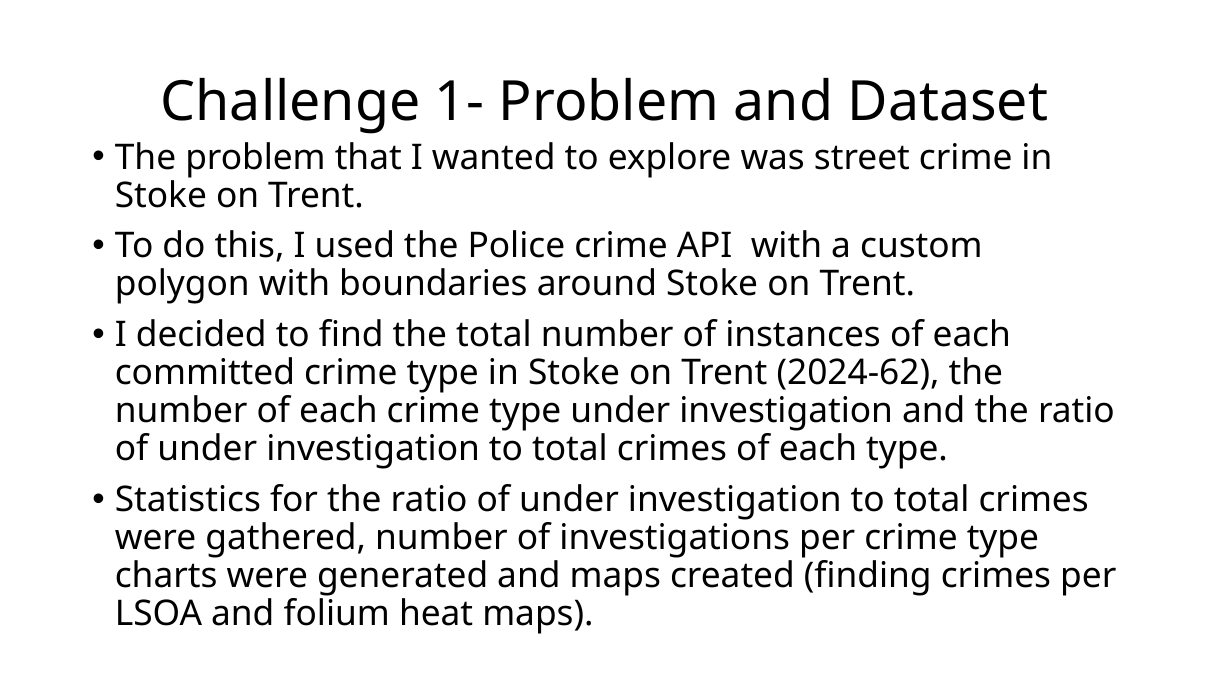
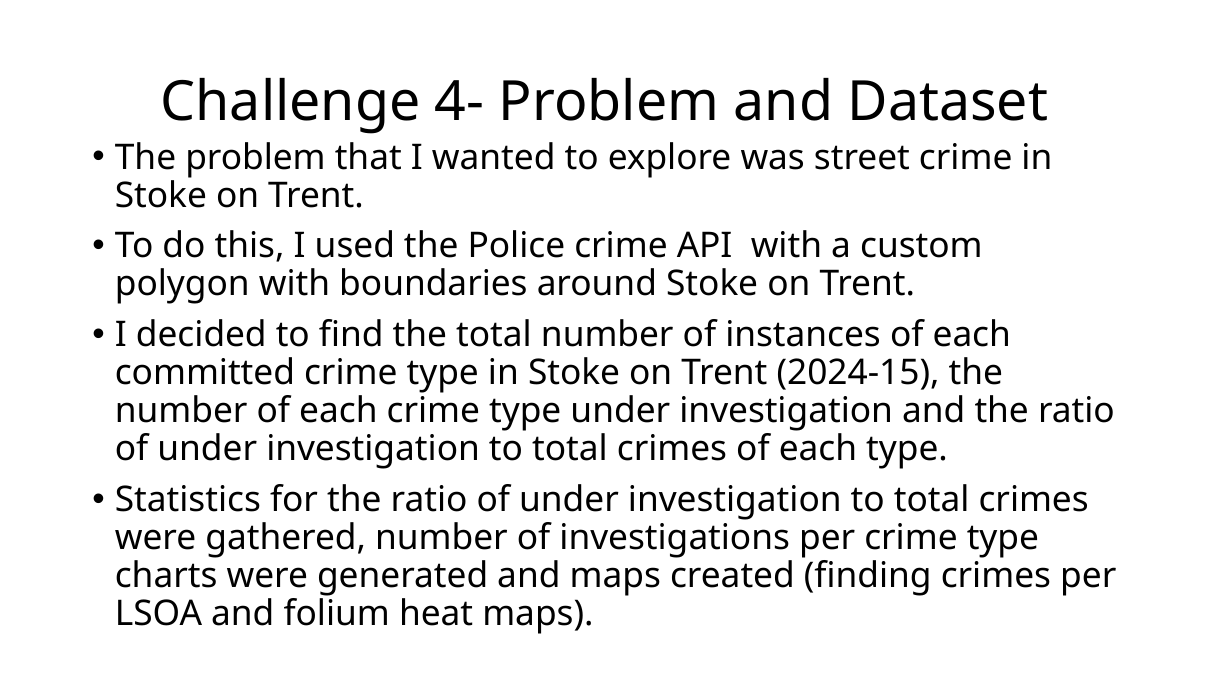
1-: 1- -> 4-
2024-62: 2024-62 -> 2024-15
